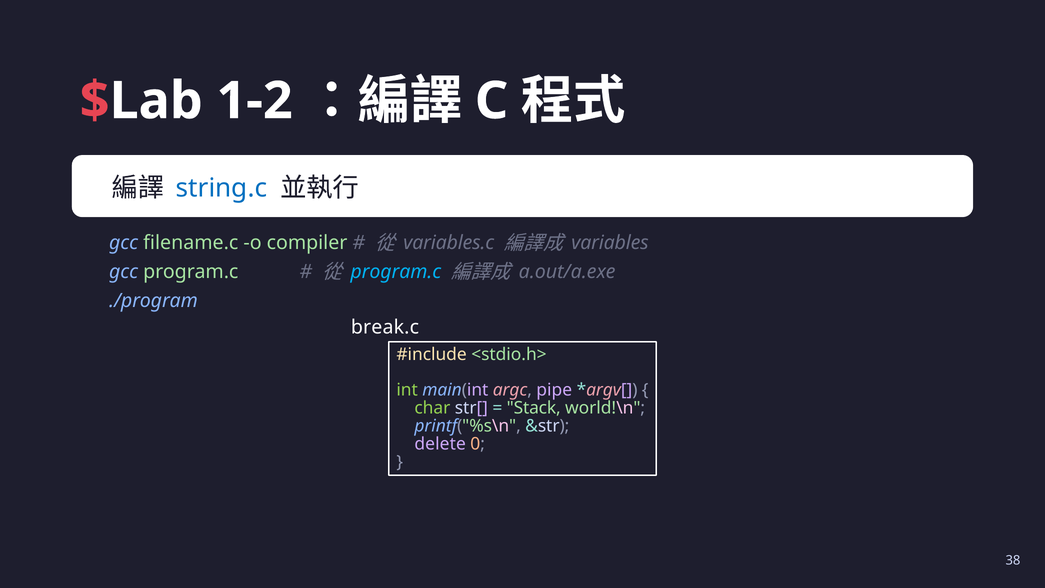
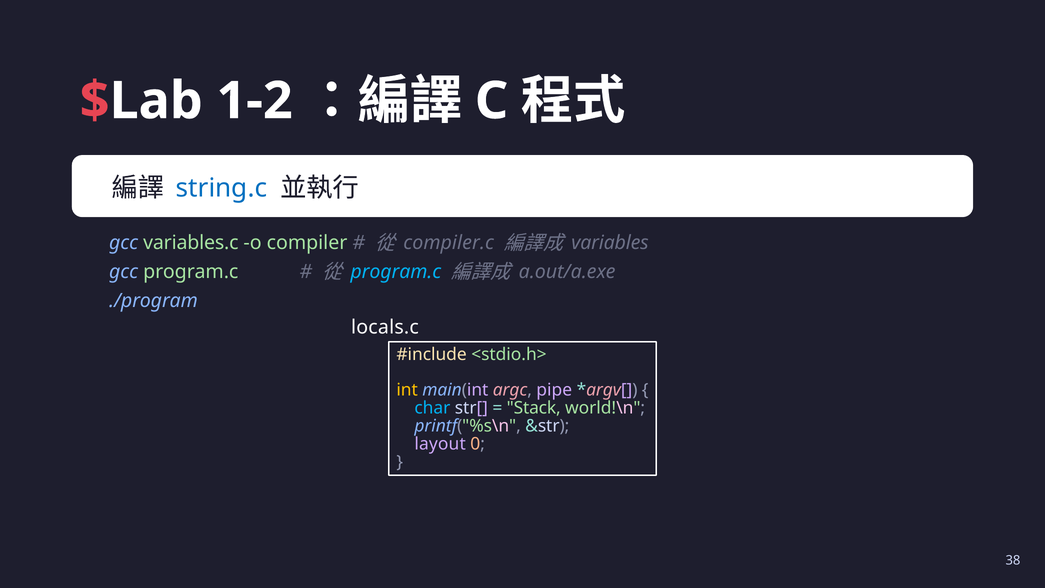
filename.c: filename.c -> variables.c
variables.c: variables.c -> compiler.c
break.c: break.c -> locals.c
int colour: light green -> yellow
char colour: light green -> light blue
delete: delete -> layout
